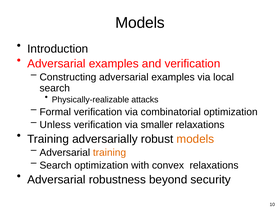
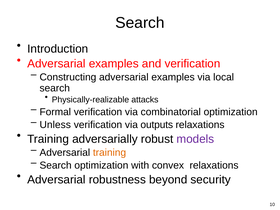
Models at (140, 23): Models -> Search
smaller: smaller -> outputs
models at (195, 139) colour: orange -> purple
